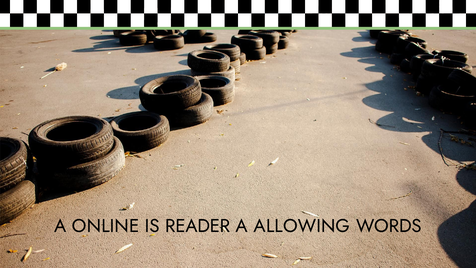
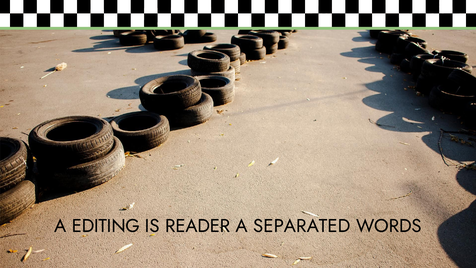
ONLINE: ONLINE -> EDITING
ALLOWING: ALLOWING -> SEPARATED
